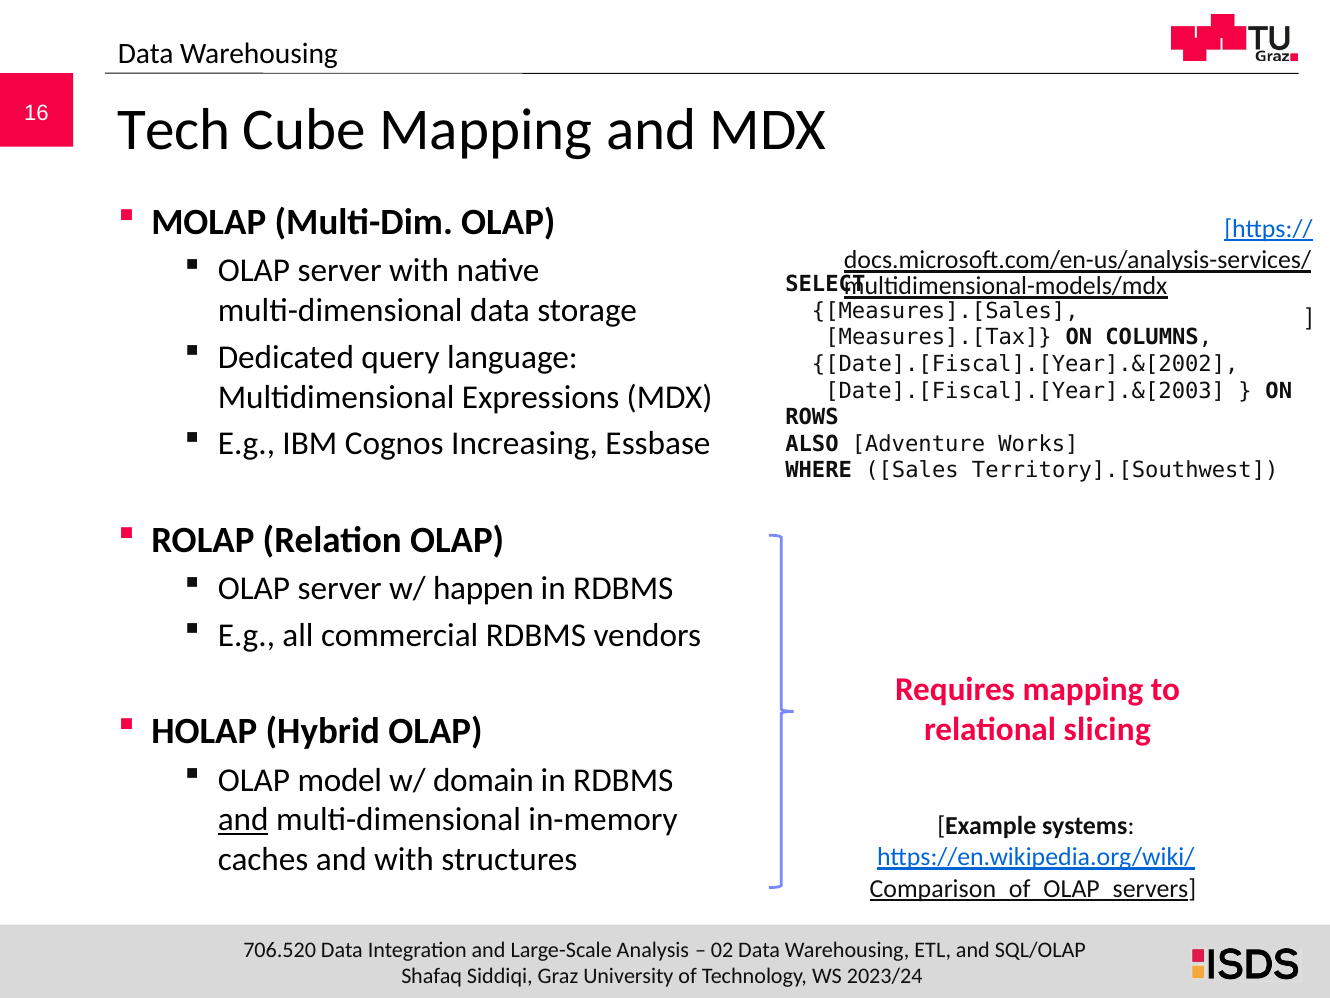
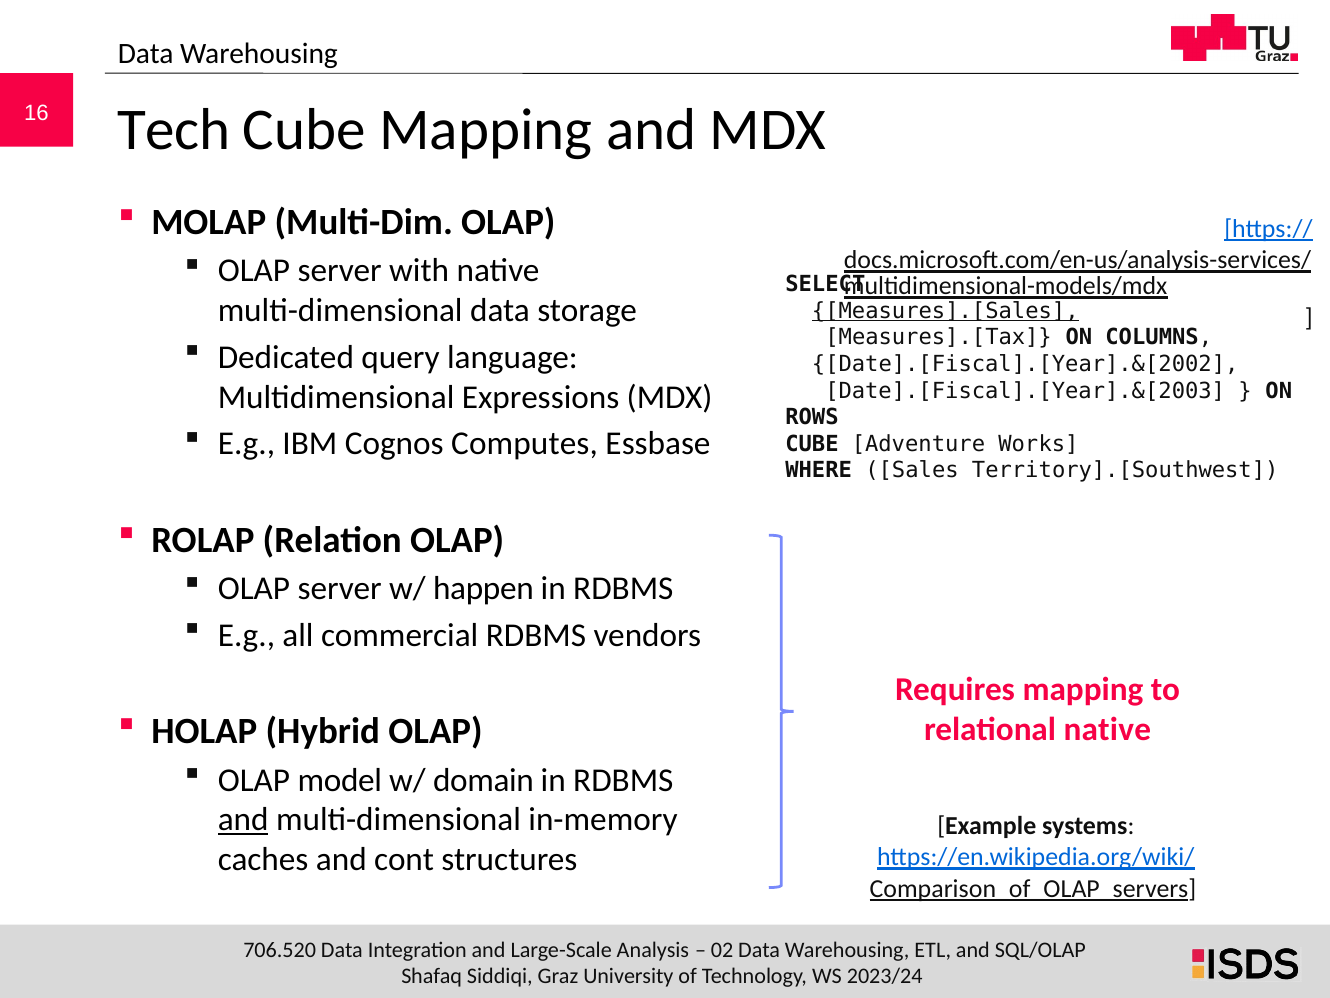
Measures].[Sales underline: none -> present
Increasing: Increasing -> Computes
ALSO at (812, 444): ALSO -> CUBE
relational slicing: slicing -> native
and with: with -> cont
